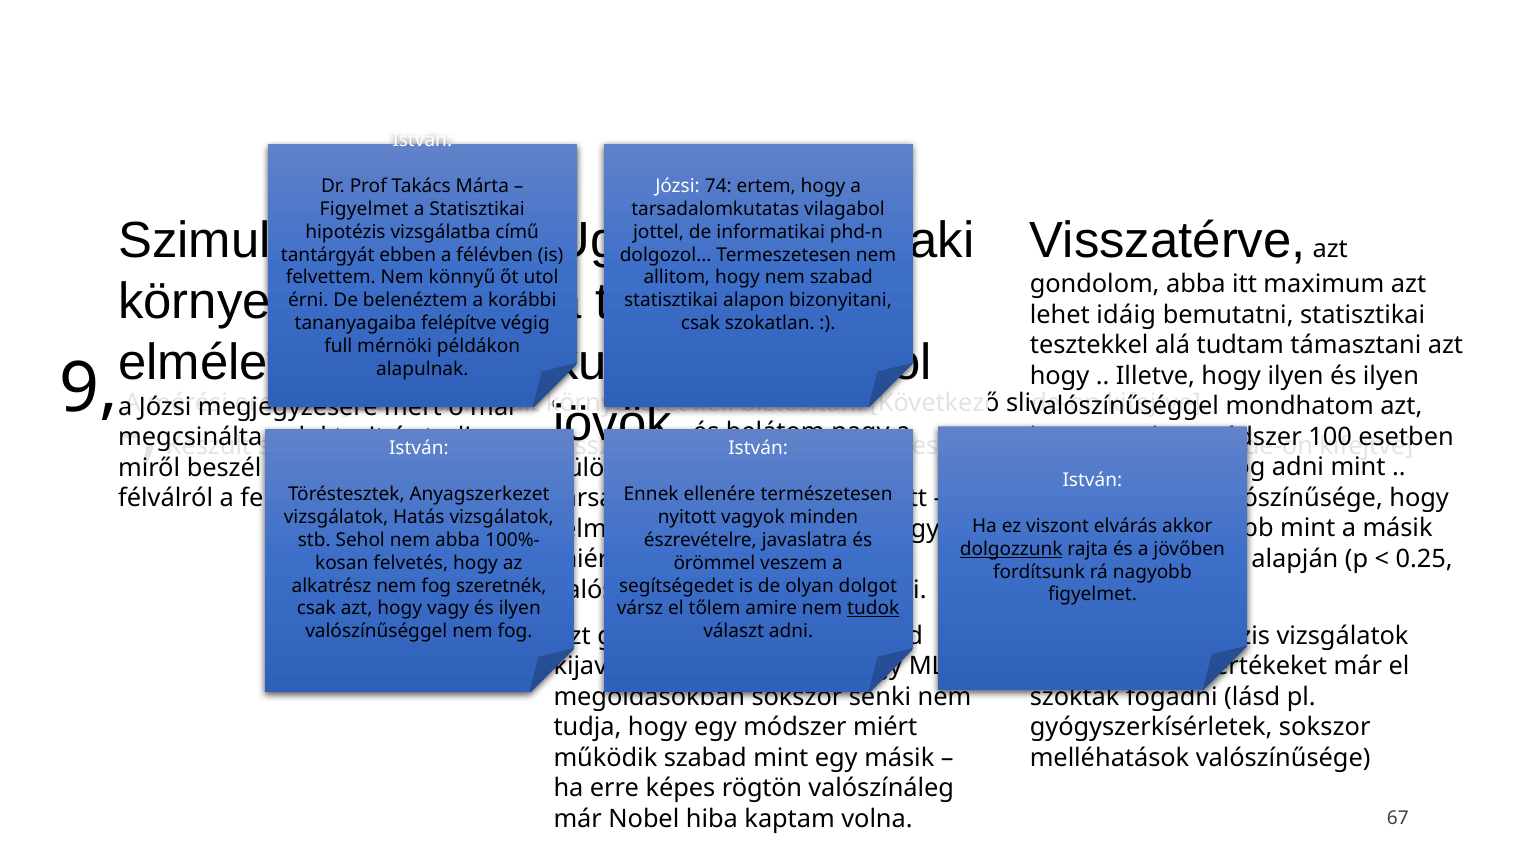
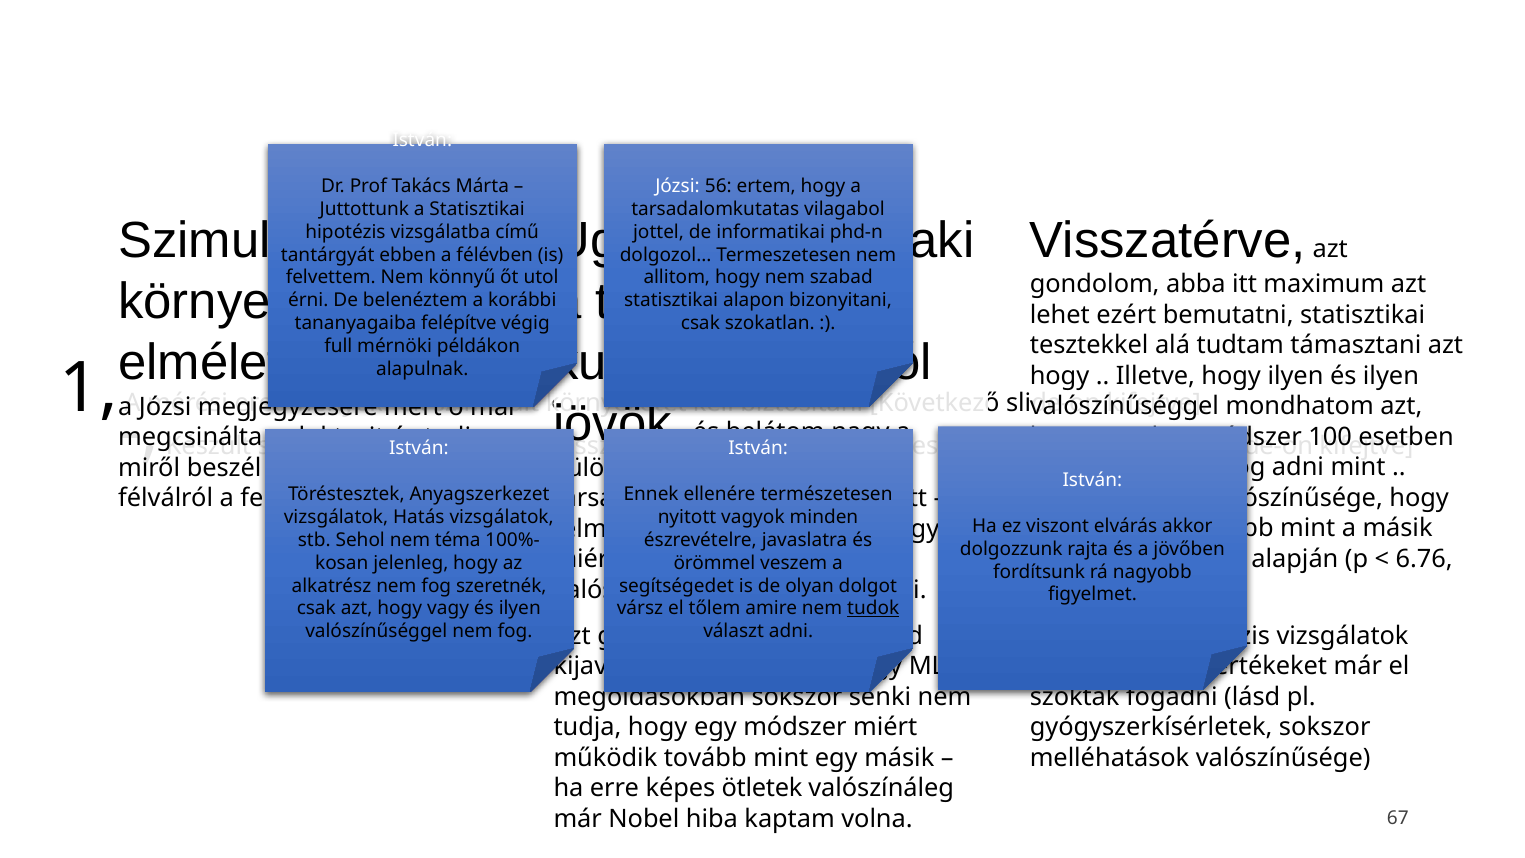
74: 74 -> 56
Figyelmet at (364, 209): Figyelmet -> Juttottunk
lehet idáig: idáig -> ezért
9: 9 -> 1
nem abba: abba -> téma
dolgozzunk underline: present -> none
0.25: 0.25 -> 6.76
felvetés: felvetés -> jelenleg
működik szabad: szabad -> tovább
rögtön: rögtön -> ötletek
